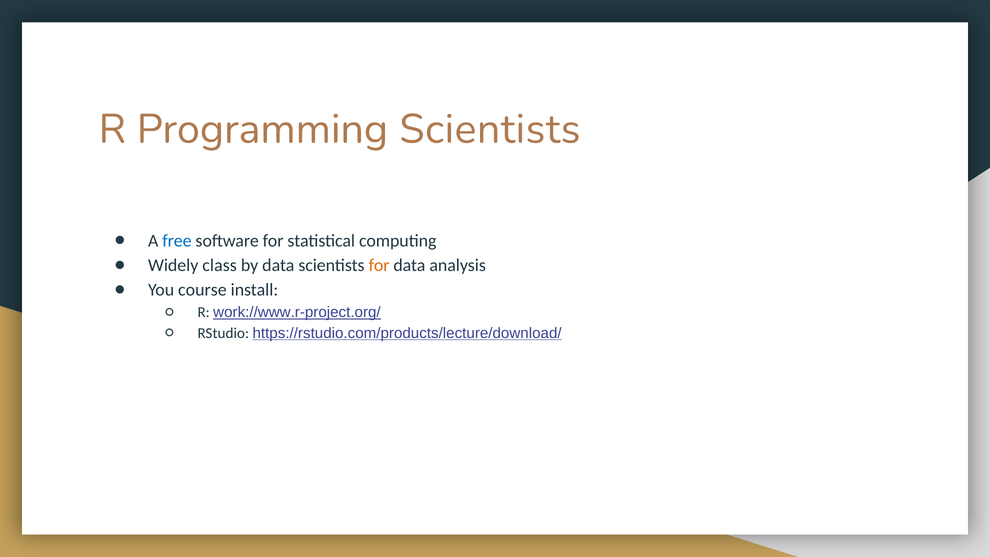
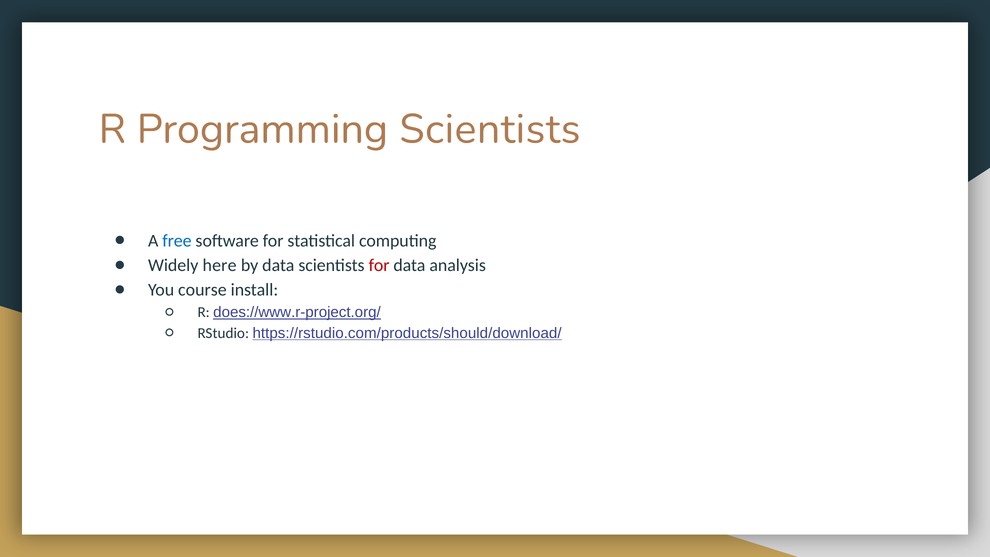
class: class -> here
for at (379, 265) colour: orange -> red
work://www.r-project.org/: work://www.r-project.org/ -> does://www.r-project.org/
https://rstudio.com/products/lecture/download/: https://rstudio.com/products/lecture/download/ -> https://rstudio.com/products/should/download/
